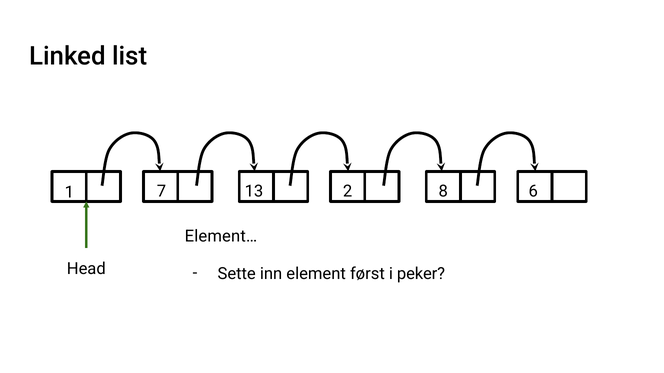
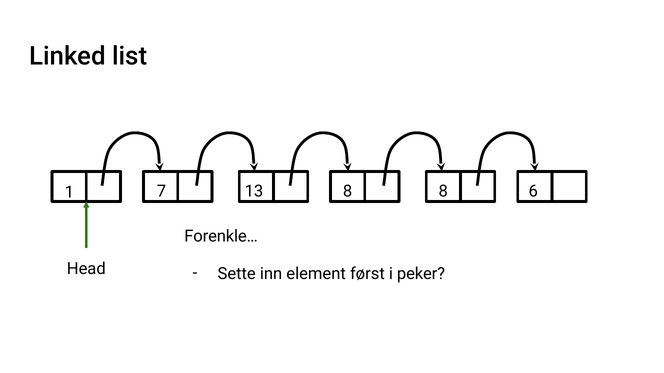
13 2: 2 -> 8
Element…: Element… -> Forenkle…
